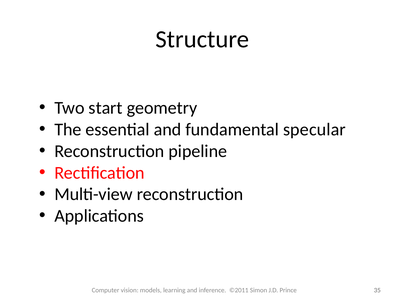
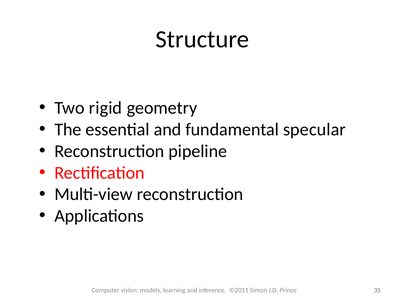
start: start -> rigid
